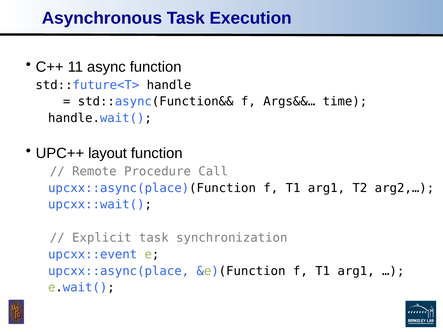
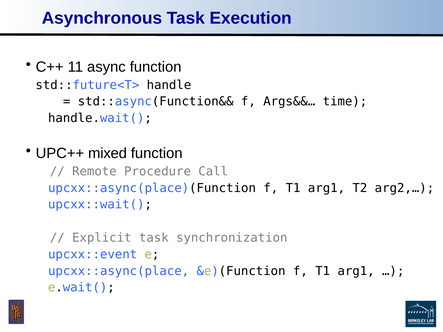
layout: layout -> mixed
